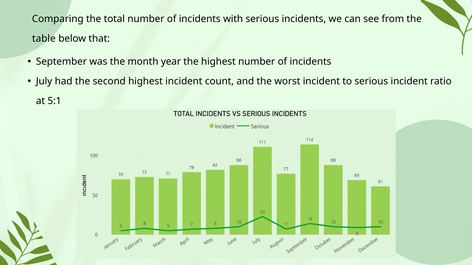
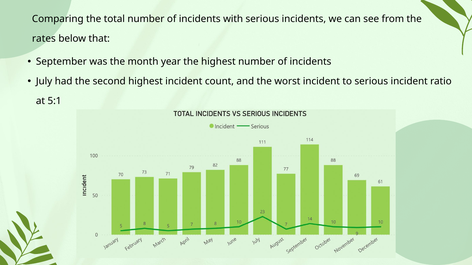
table: table -> rates
